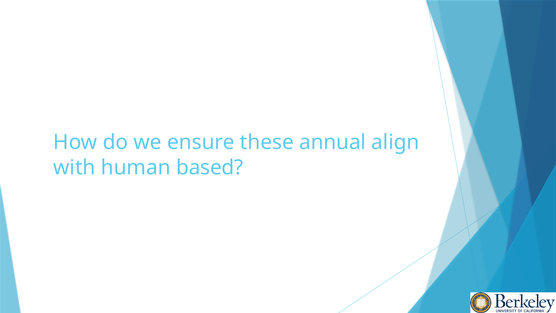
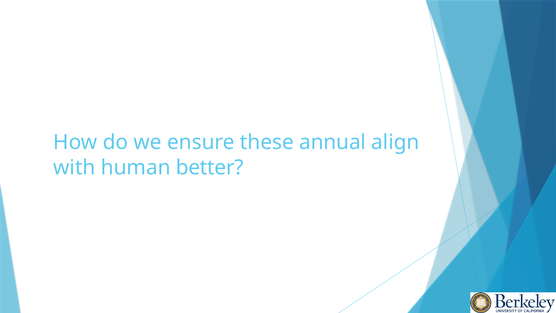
based: based -> better
